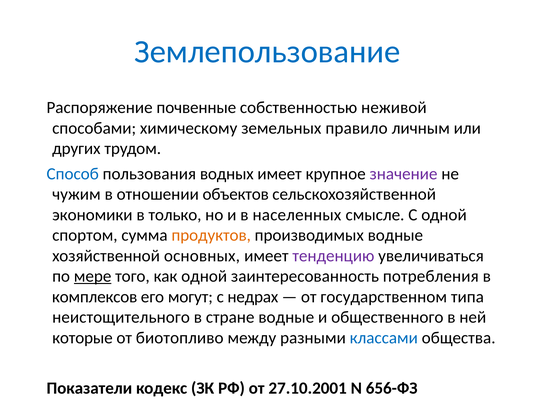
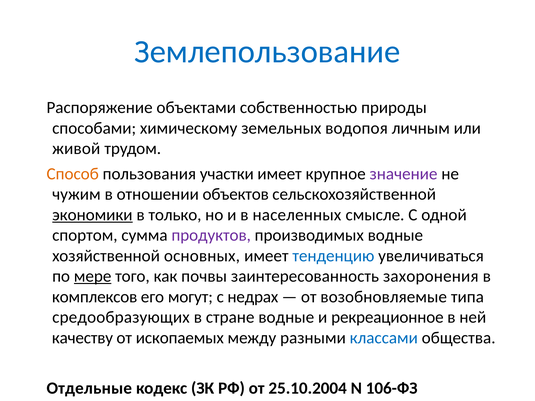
почвенные: почвенные -> объектами
неживой: неживой -> природы
правило: правило -> водопоя
других: других -> живой
Способ colour: blue -> orange
водных: водных -> участки
экономики underline: none -> present
продуктов colour: orange -> purple
тенденцию colour: purple -> blue
как одной: одной -> почвы
потребления: потребления -> захоронения
государственном: государственном -> возобновляемые
неистощительного: неистощительного -> средообразующих
общественного: общественного -> рекреационное
которые: которые -> качеству
биотопливо: биотопливо -> ископаемых
Показатели: Показатели -> Отдельные
27.10.2001: 27.10.2001 -> 25.10.2004
656-ФЗ: 656-ФЗ -> 106-ФЗ
